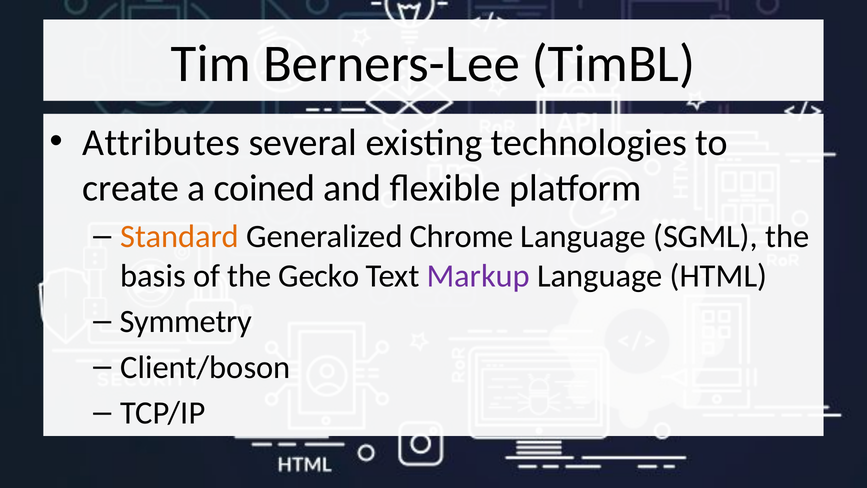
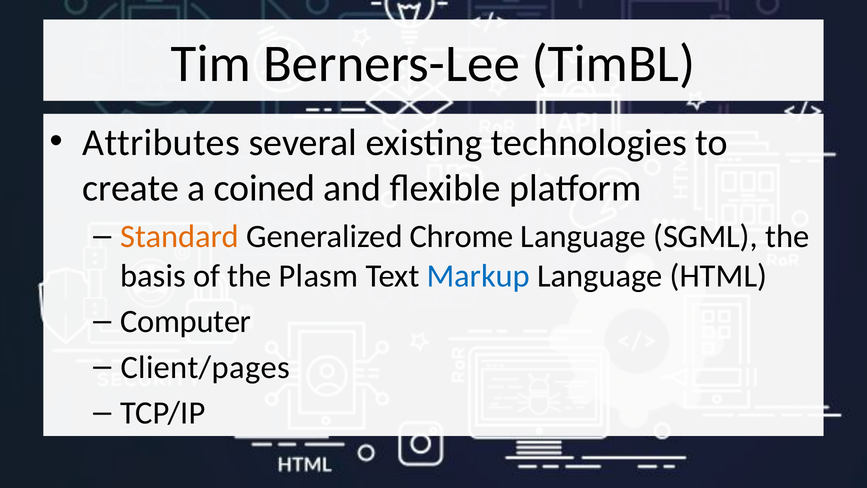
Gecko: Gecko -> Plasm
Markup colour: purple -> blue
Symmetry: Symmetry -> Computer
Client/boson: Client/boson -> Client/pages
